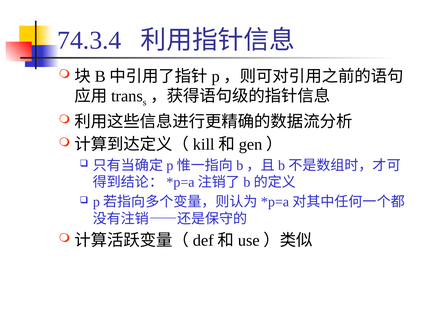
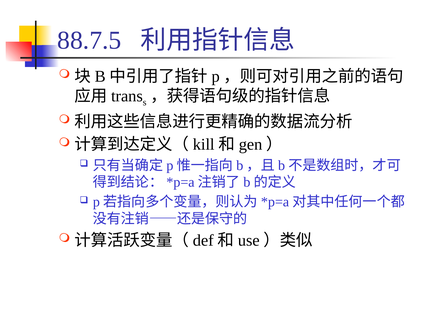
74.3.4: 74.3.4 -> 88.7.5
